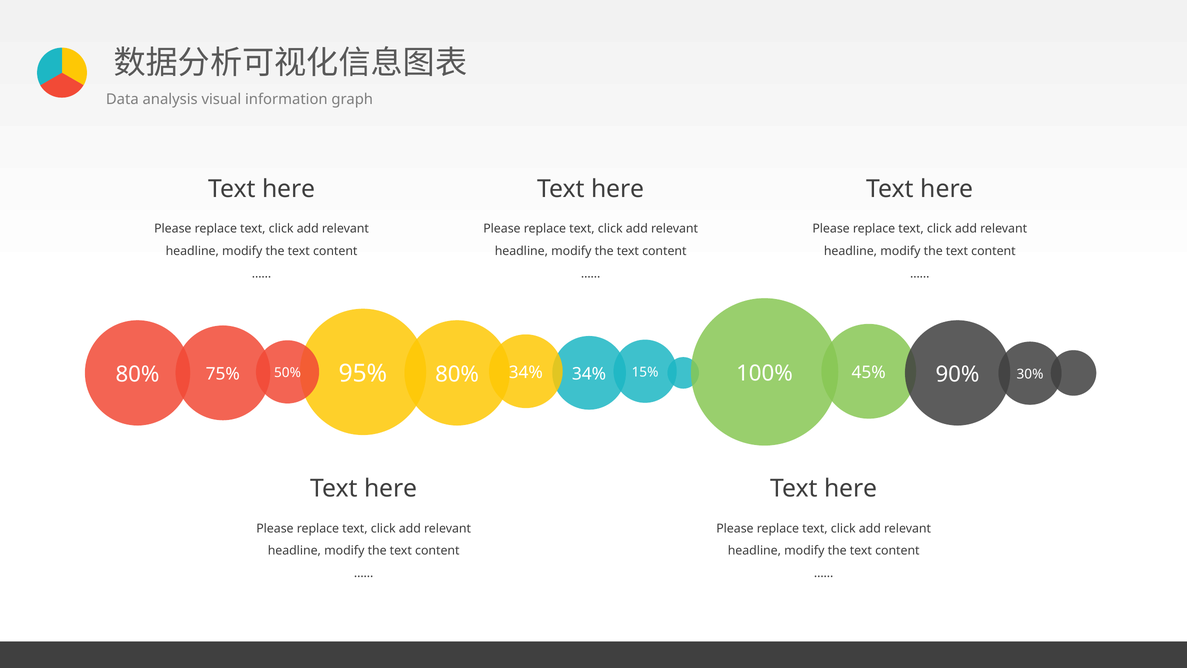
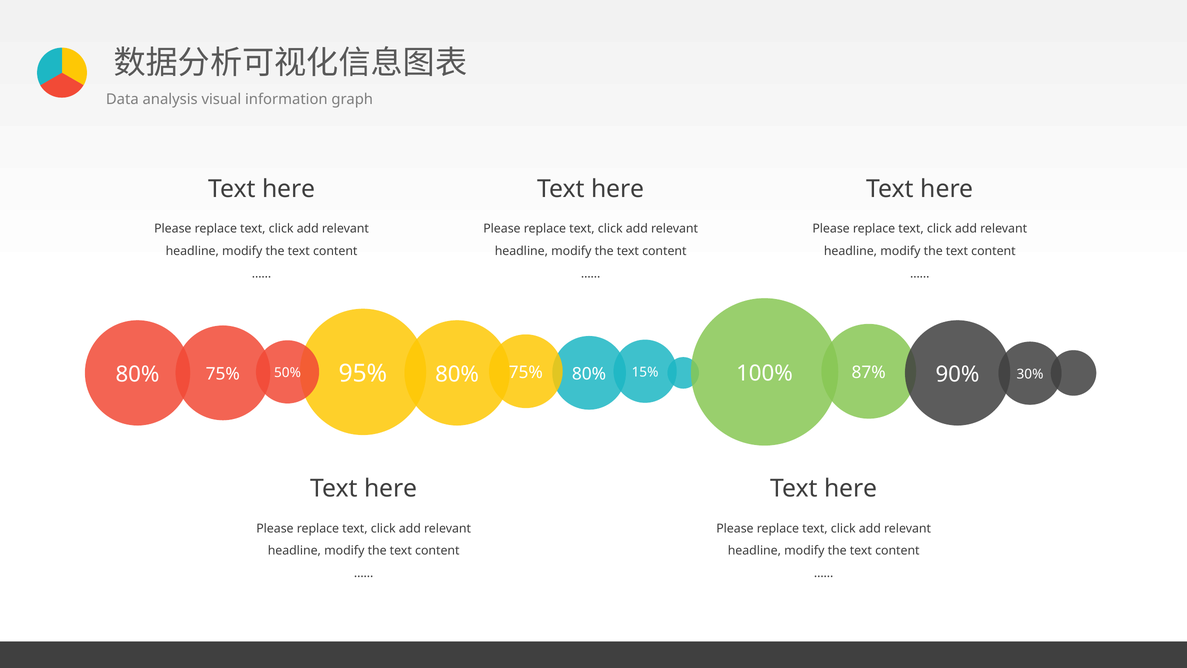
95% 34%: 34% -> 75%
45%: 45% -> 87%
34% at (589, 374): 34% -> 80%
